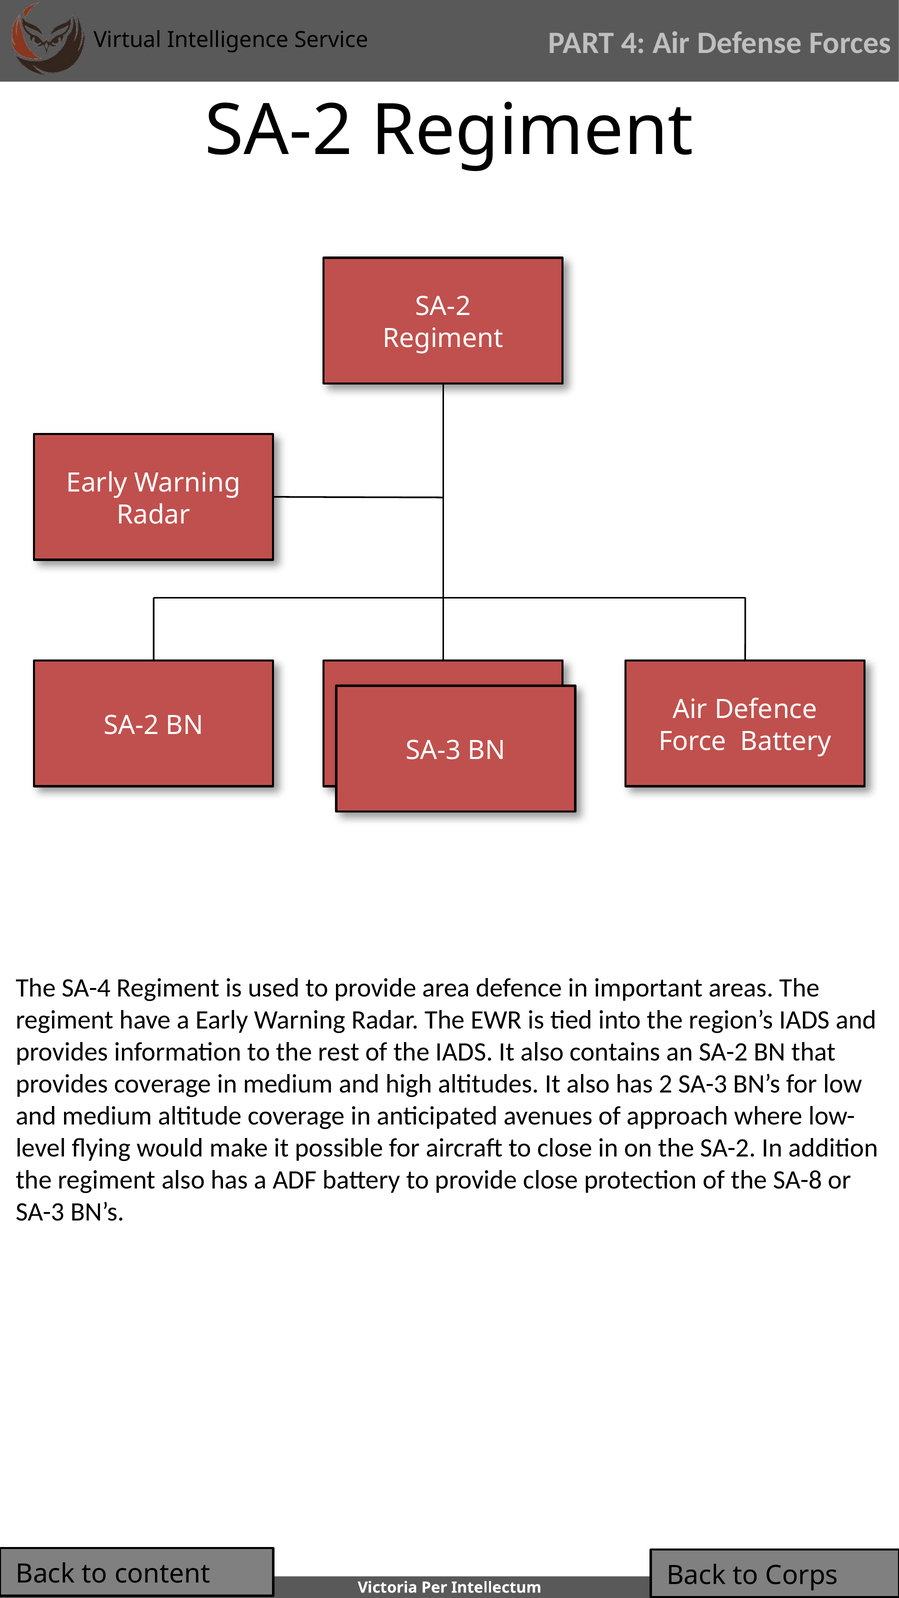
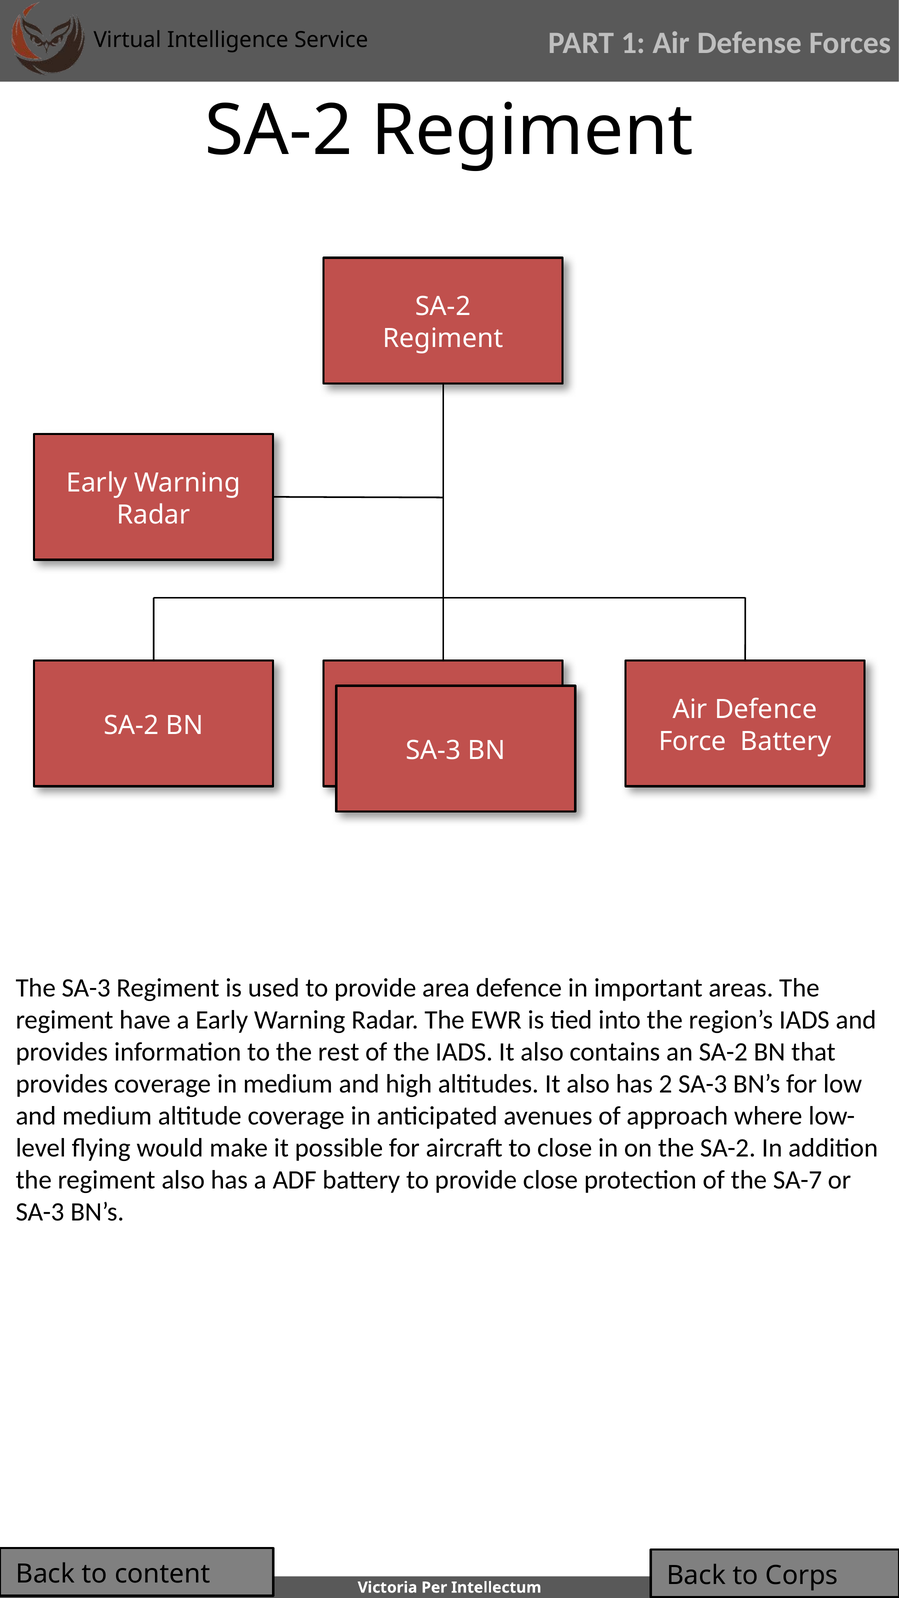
4: 4 -> 1
The SA-4: SA-4 -> SA-3
SA-8: SA-8 -> SA-7
